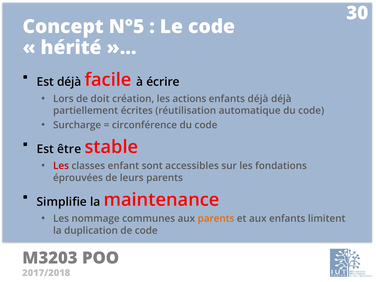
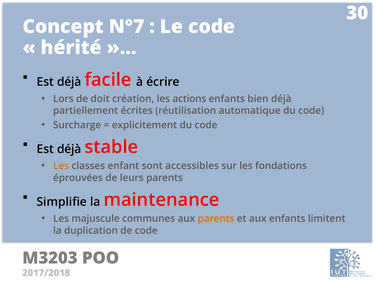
N°5: N°5 -> N°7
enfants déjà: déjà -> bien
circonférence: circonférence -> explicitement
être at (69, 149): être -> déjà
Les at (61, 166) colour: red -> orange
nommage: nommage -> majuscule
